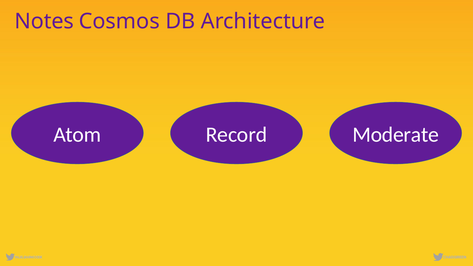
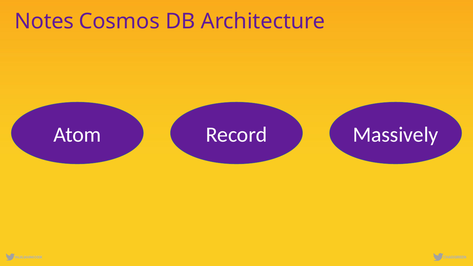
Moderate: Moderate -> Massively
